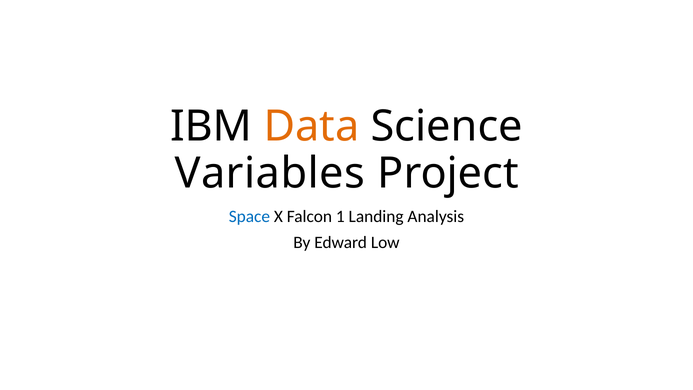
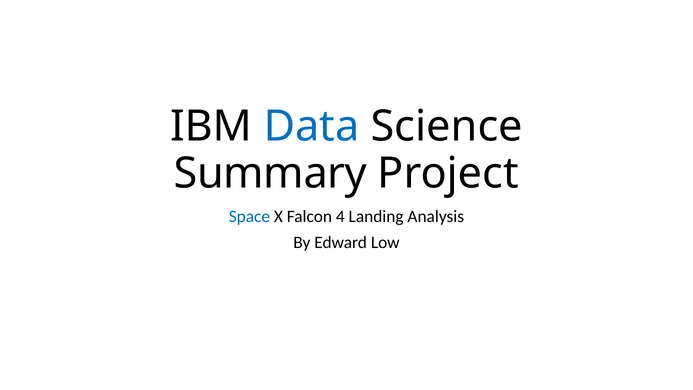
Data colour: orange -> blue
Variables: Variables -> Summary
1: 1 -> 4
